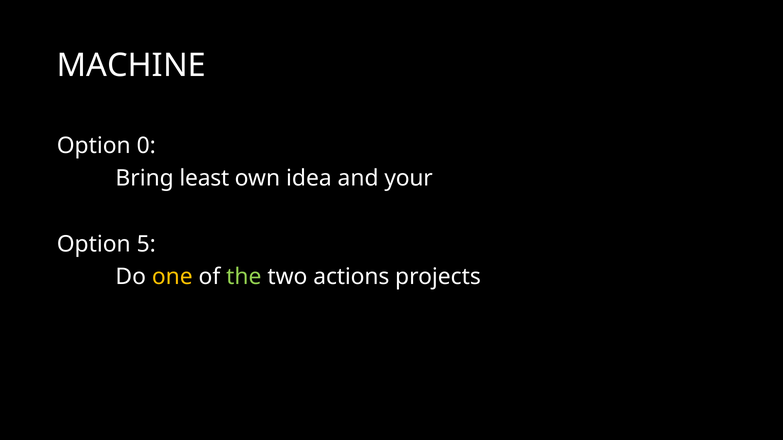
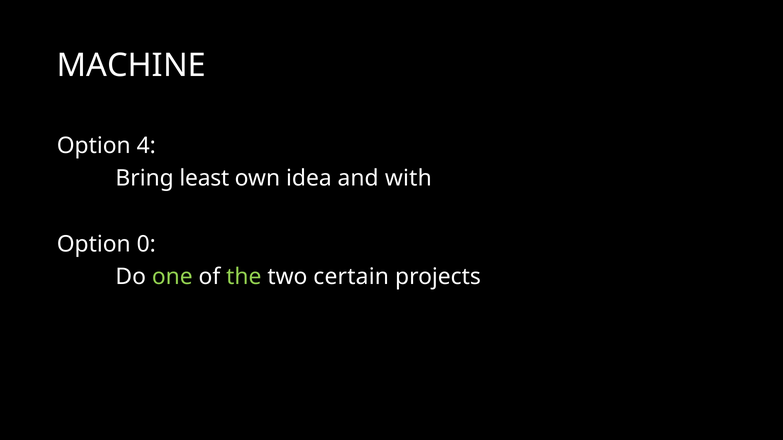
0: 0 -> 4
your: your -> with
5: 5 -> 0
one colour: yellow -> light green
actions: actions -> certain
